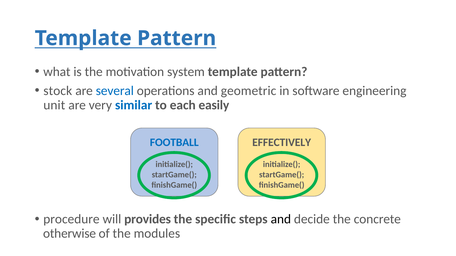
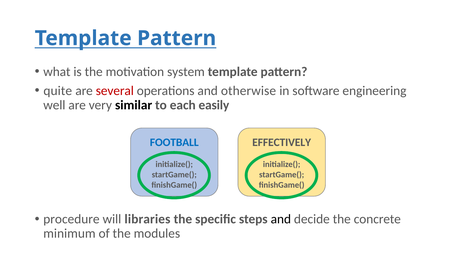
stock: stock -> quite
several colour: blue -> red
geometric: geometric -> otherwise
unit: unit -> well
similar colour: blue -> black
provides: provides -> libraries
otherwise: otherwise -> minimum
